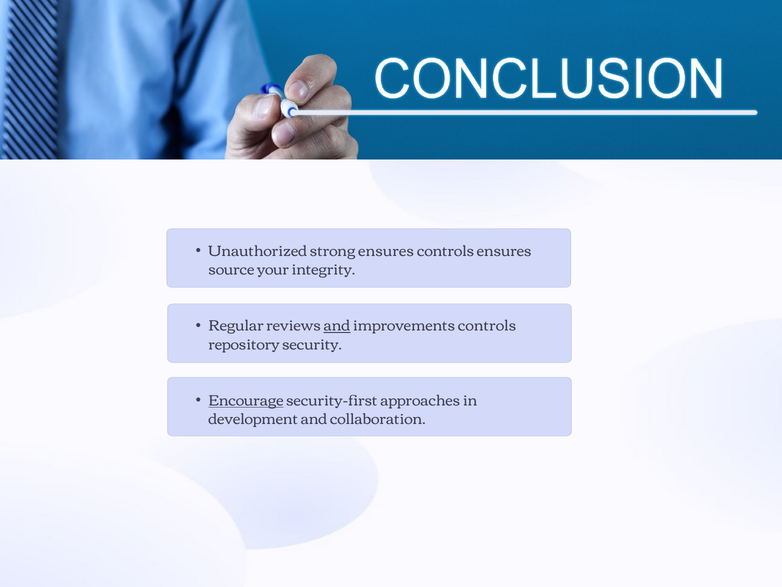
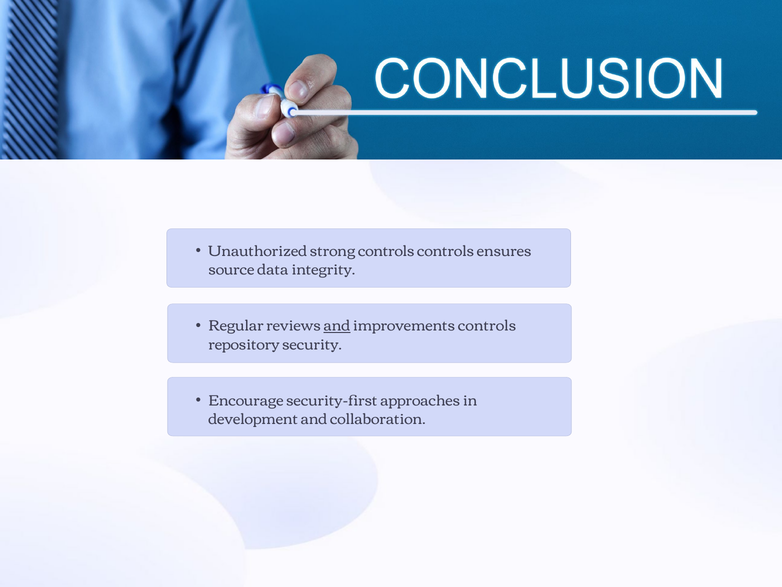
strong ensures: ensures -> controls
your: your -> data
Encourage underline: present -> none
